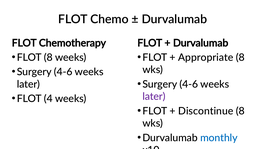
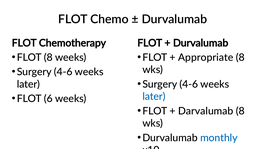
later at (154, 97) colour: purple -> blue
4: 4 -> 6
Discontinue: Discontinue -> Darvalumab
